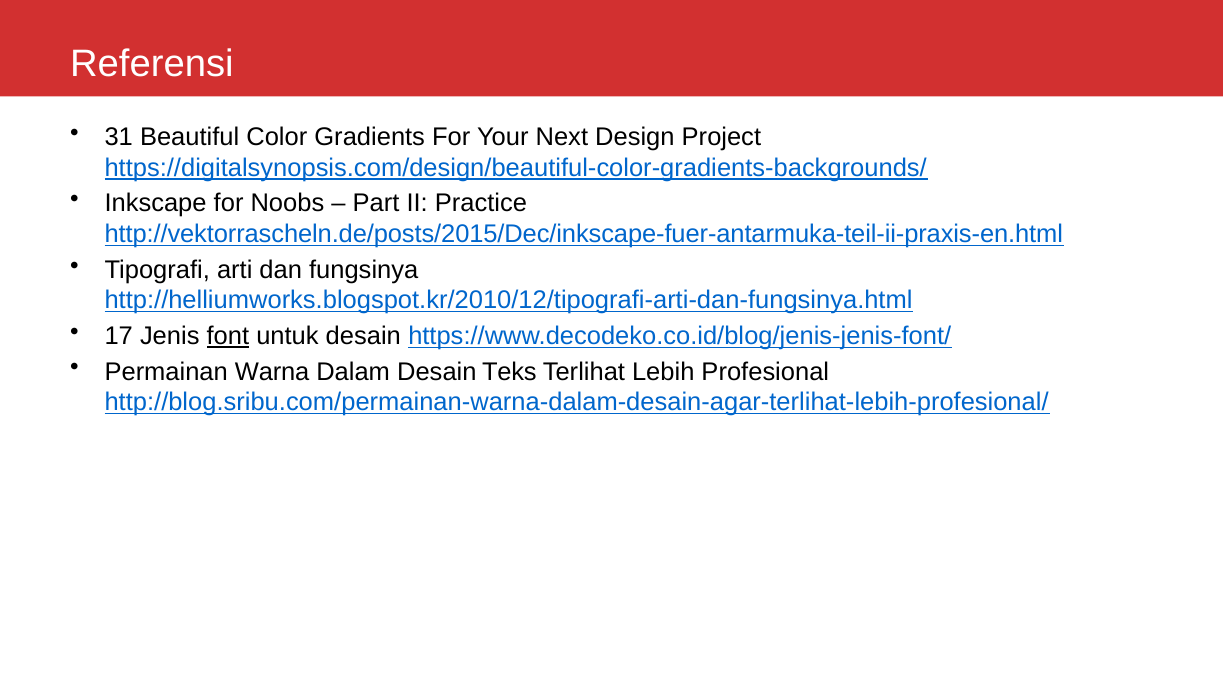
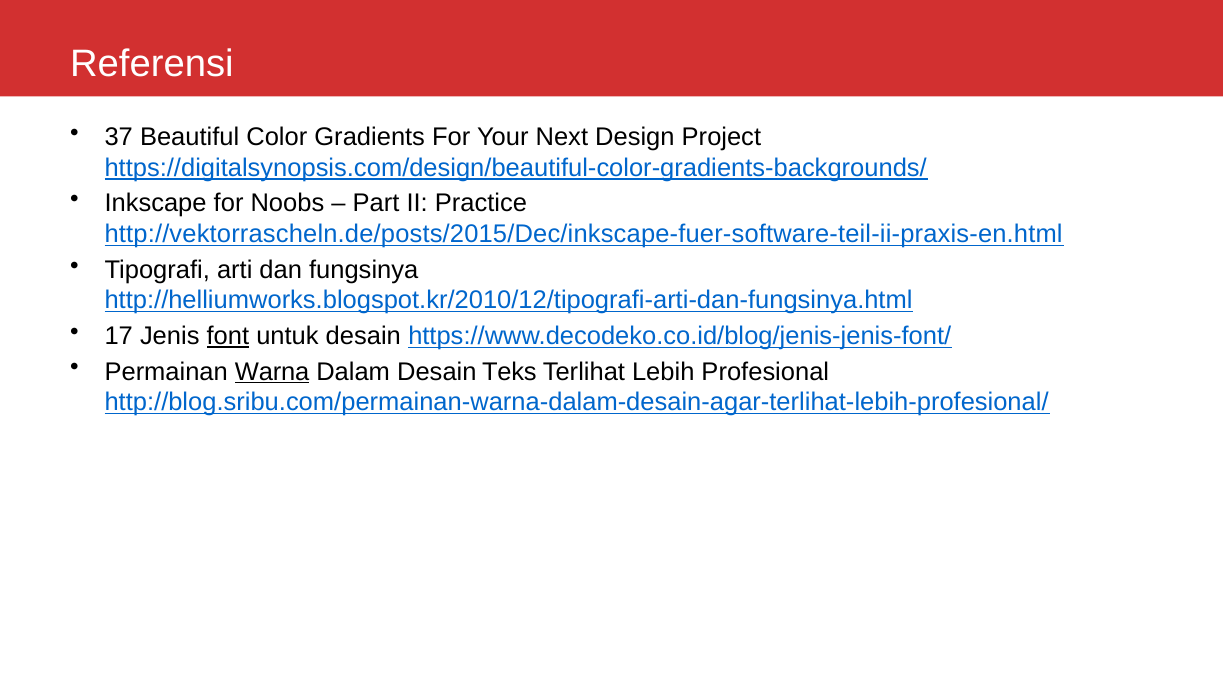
31: 31 -> 37
http://vektorrascheln.de/posts/2015/Dec/inkscape-fuer-antarmuka-teil-ii-praxis-en.html: http://vektorrascheln.de/posts/2015/Dec/inkscape-fuer-antarmuka-teil-ii-praxis-en.html -> http://vektorrascheln.de/posts/2015/Dec/inkscape-fuer-software-teil-ii-praxis-en.html
Warna underline: none -> present
